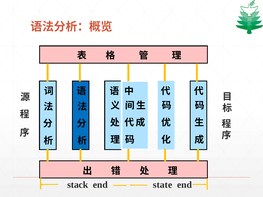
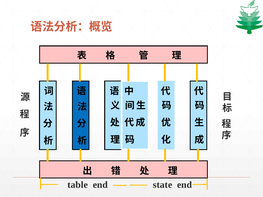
stack: stack -> table
